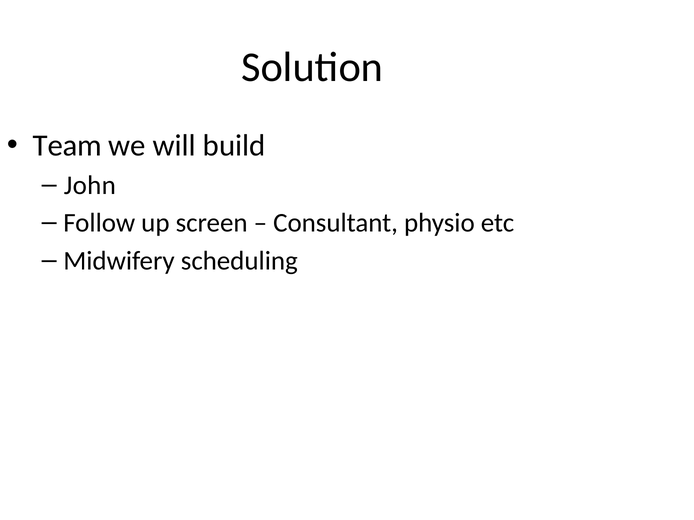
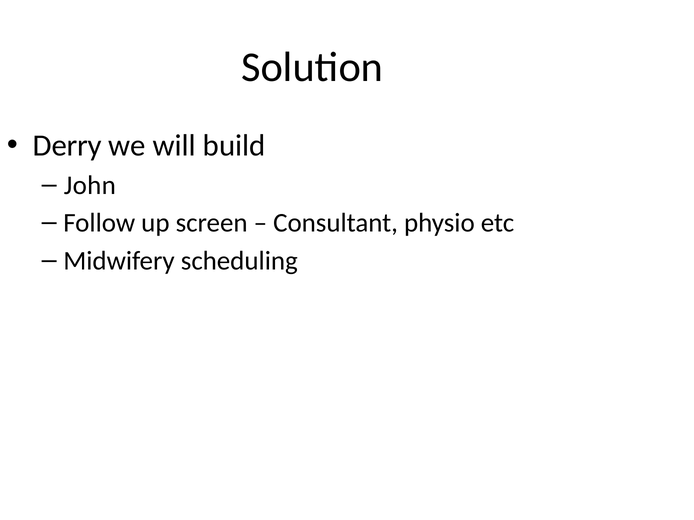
Team: Team -> Derry
